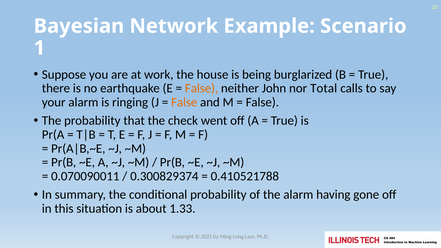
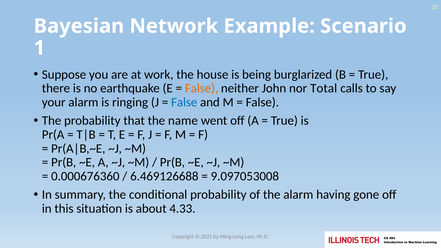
False at (184, 102) colour: orange -> blue
check: check -> name
0.070090011: 0.070090011 -> 0.000676360
0.300829374: 0.300829374 -> 6.469126688
0.410521788: 0.410521788 -> 9.097053008
1.33: 1.33 -> 4.33
